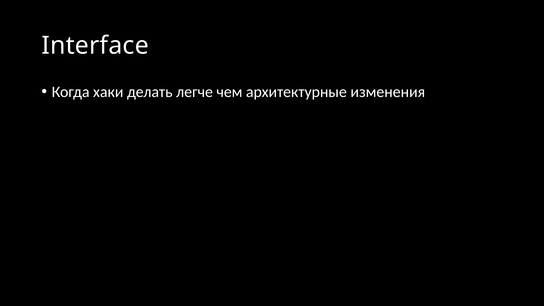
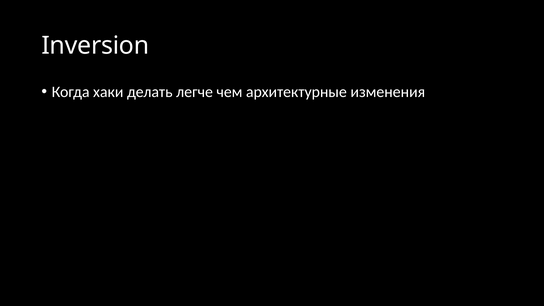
Interface: Interface -> Inversion
